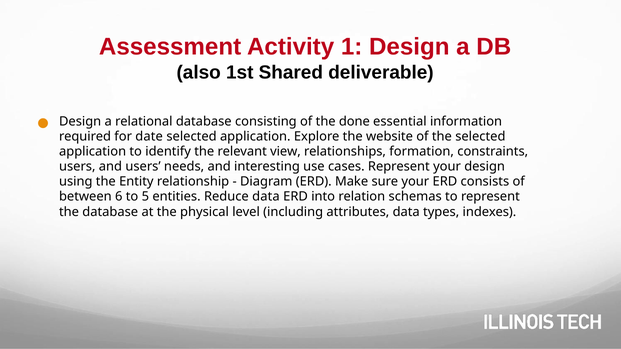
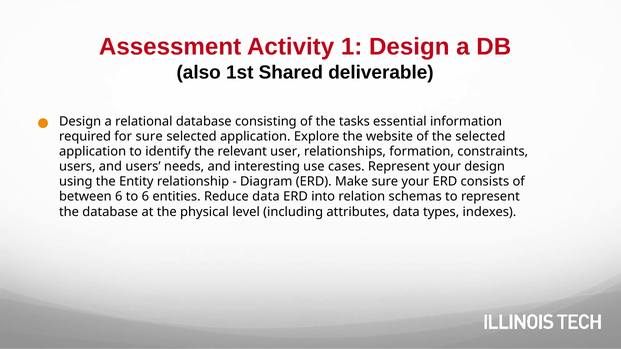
done: done -> tasks
for date: date -> sure
view: view -> user
to 5: 5 -> 6
